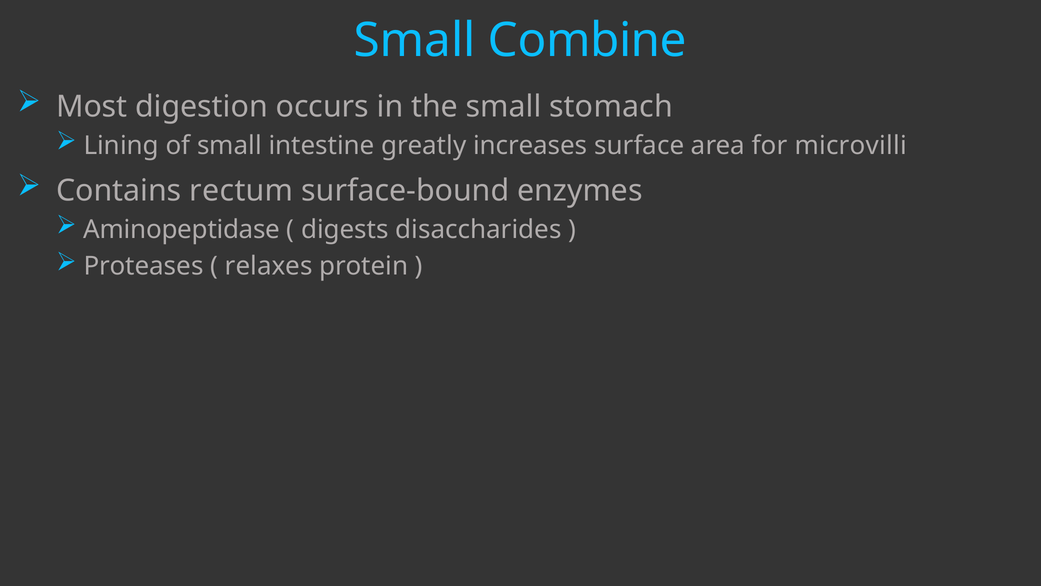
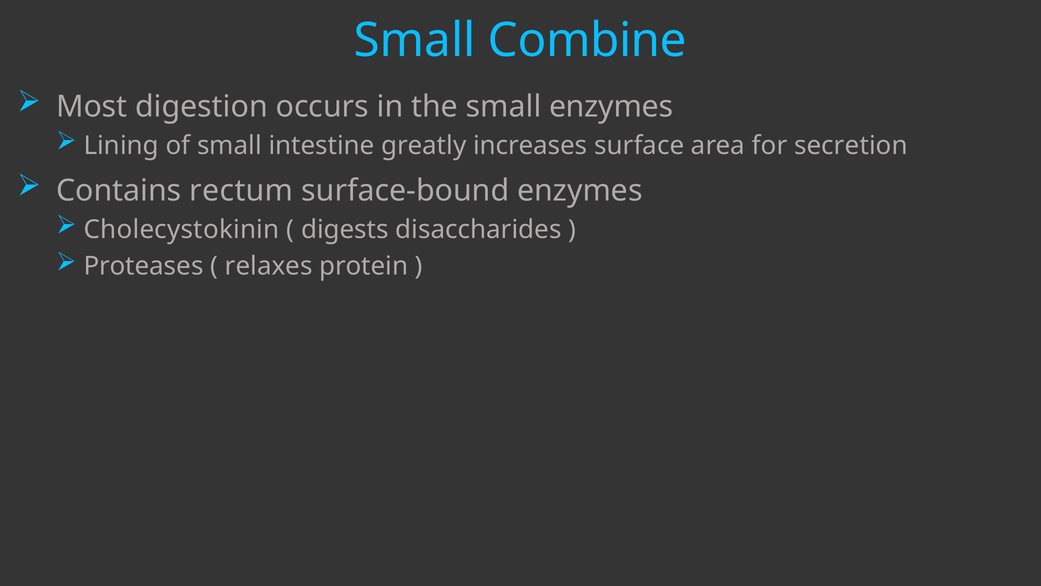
small stomach: stomach -> enzymes
microvilli: microvilli -> secretion
Aminopeptidase: Aminopeptidase -> Cholecystokinin
